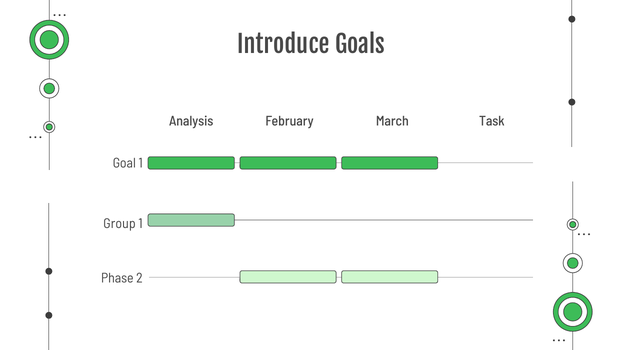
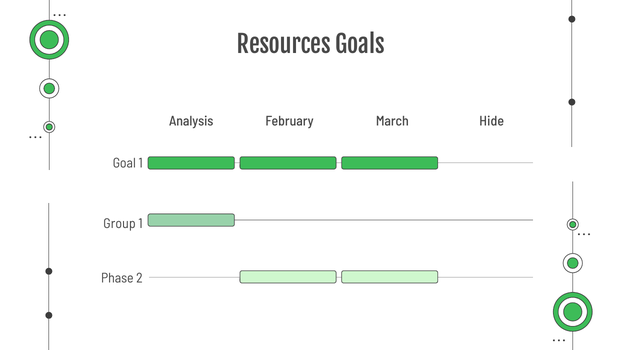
Introduce: Introduce -> Resources
Task: Task -> Hide
